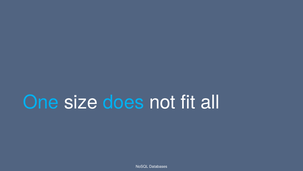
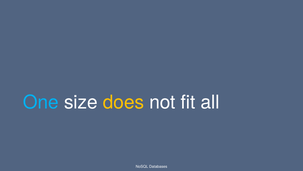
does colour: light blue -> yellow
